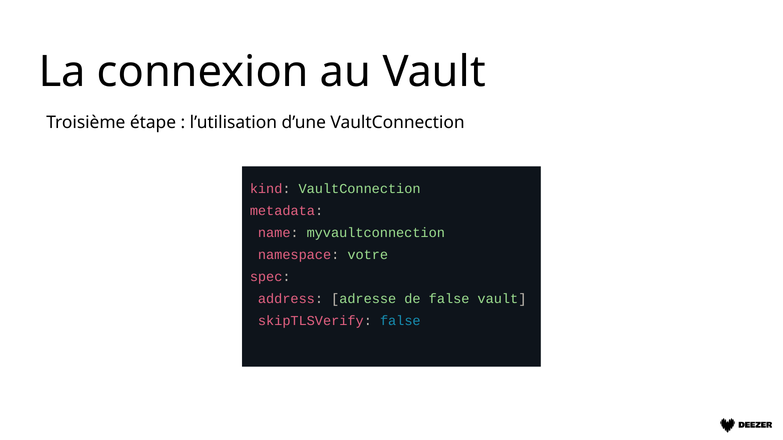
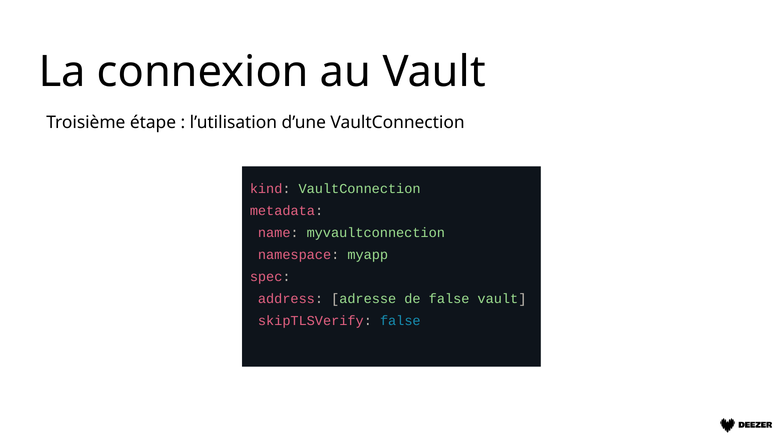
votre: votre -> myapp
